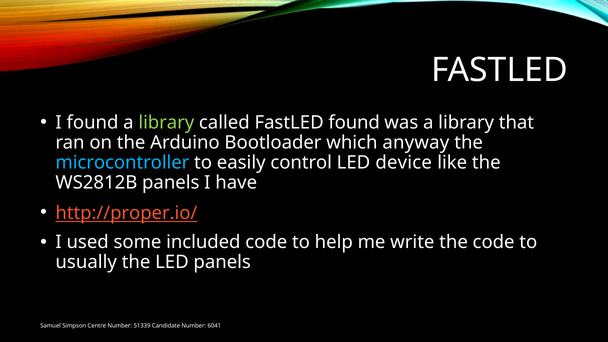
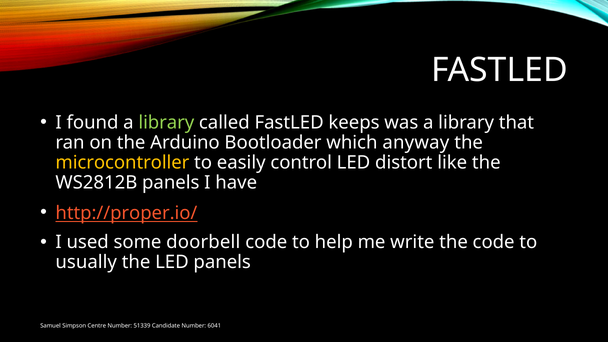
FastLED found: found -> keeps
microcontroller colour: light blue -> yellow
device: device -> distort
included: included -> doorbell
